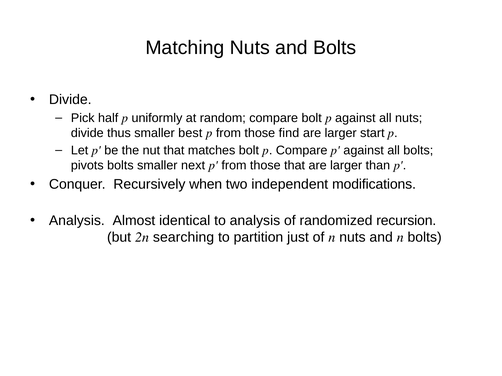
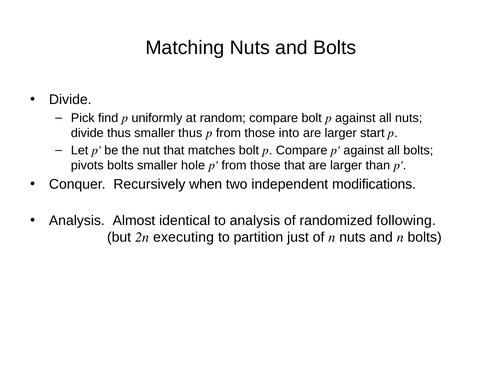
half: half -> find
smaller best: best -> thus
find: find -> into
next: next -> hole
recursion: recursion -> following
searching: searching -> executing
